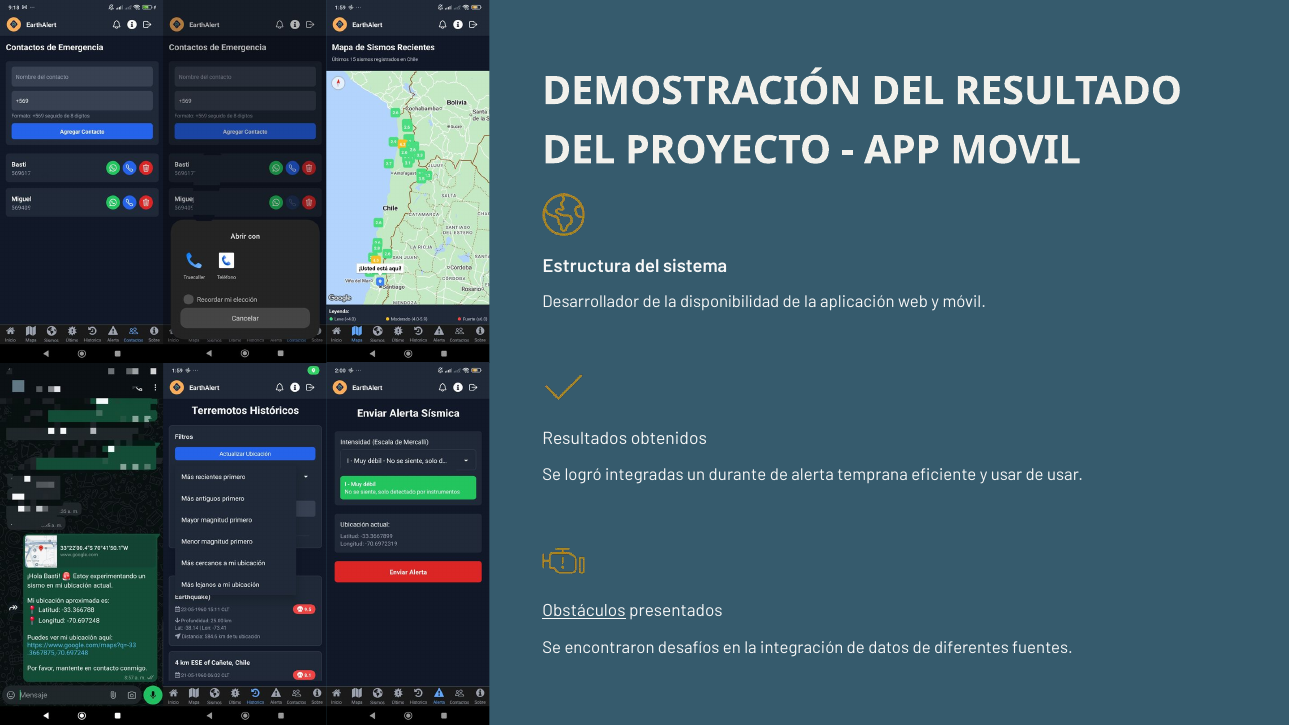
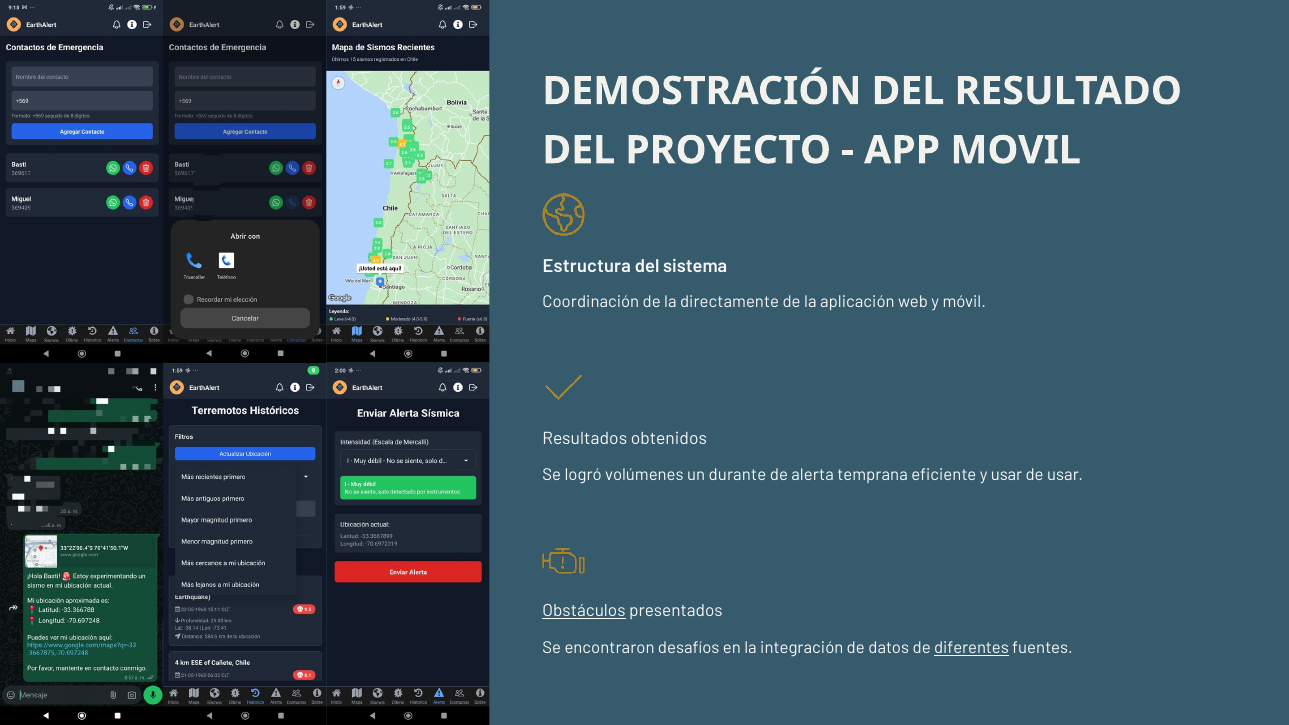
Desarrollador: Desarrollador -> Coordinación
disponibilidad: disponibilidad -> directamente
integradas: integradas -> volúmenes
diferentes underline: none -> present
